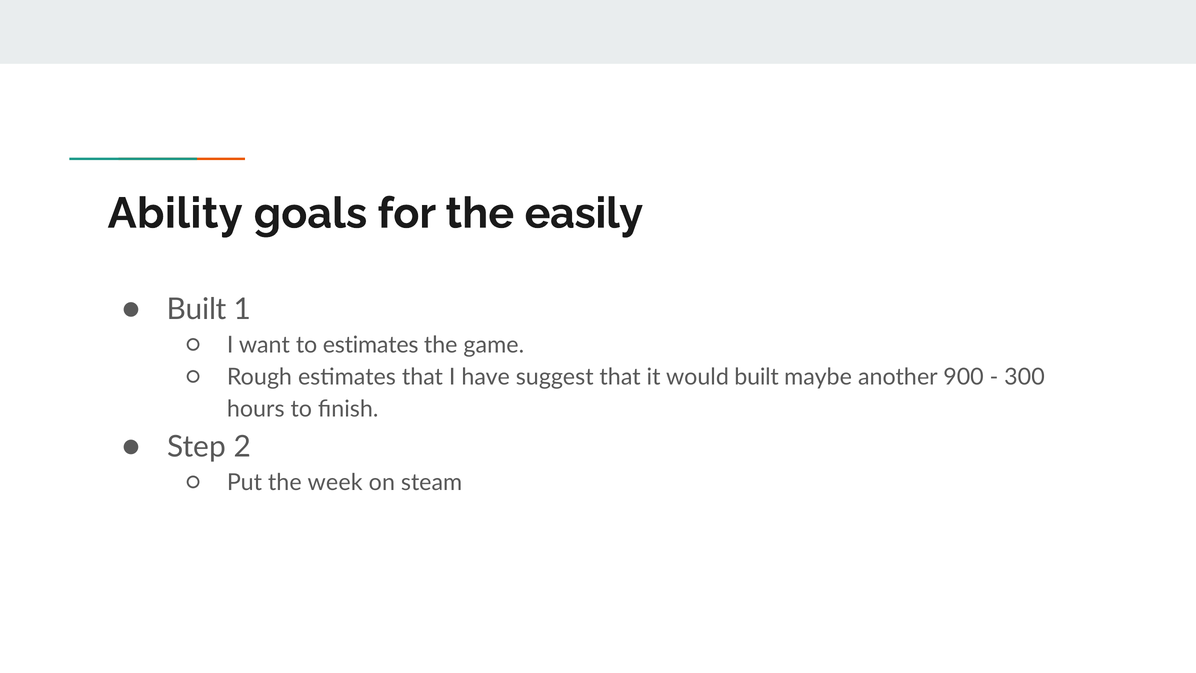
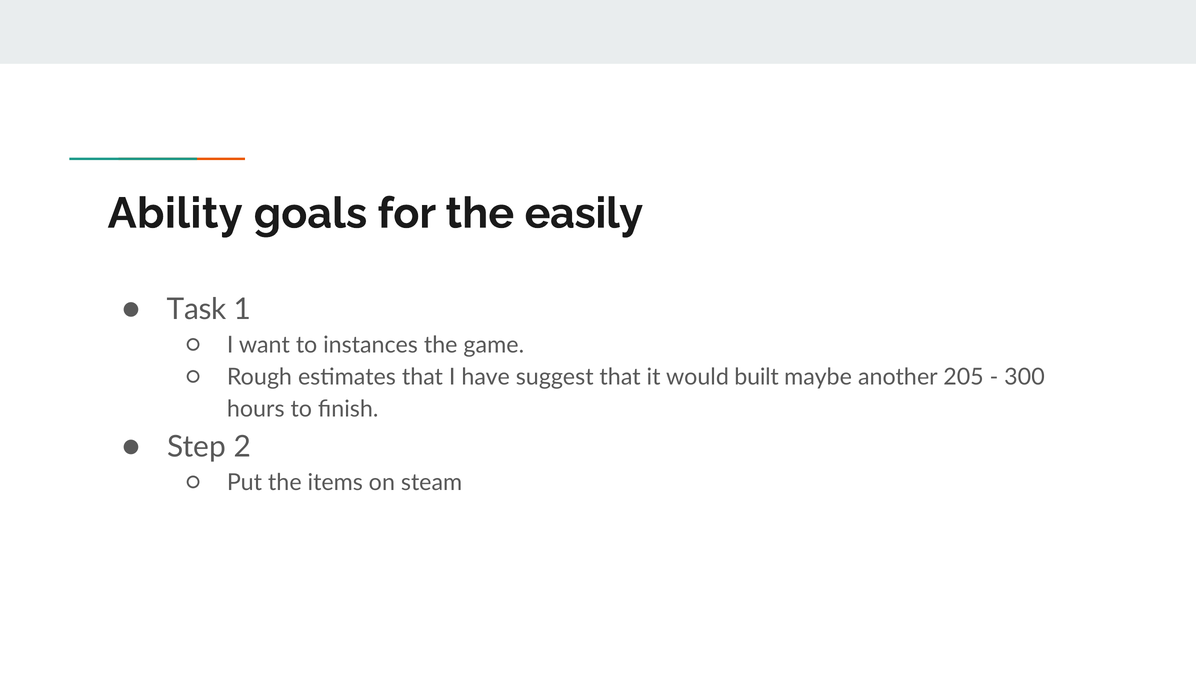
Built at (197, 309): Built -> Task
to estimates: estimates -> instances
900: 900 -> 205
week: week -> items
